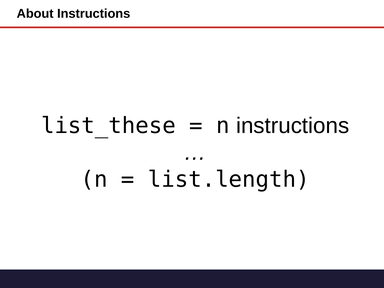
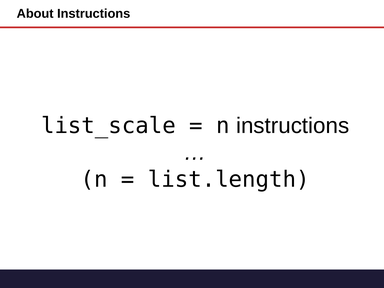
list_these: list_these -> list_scale
